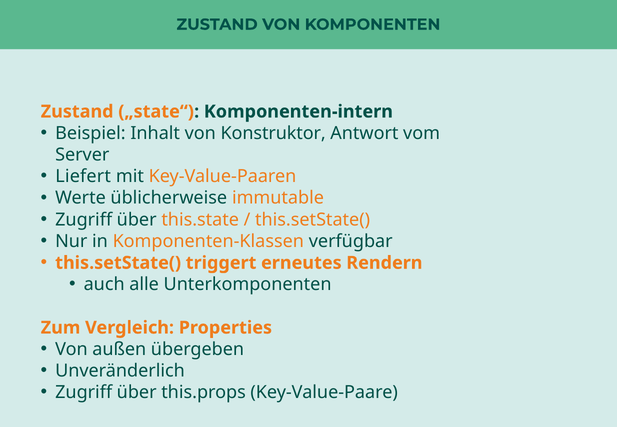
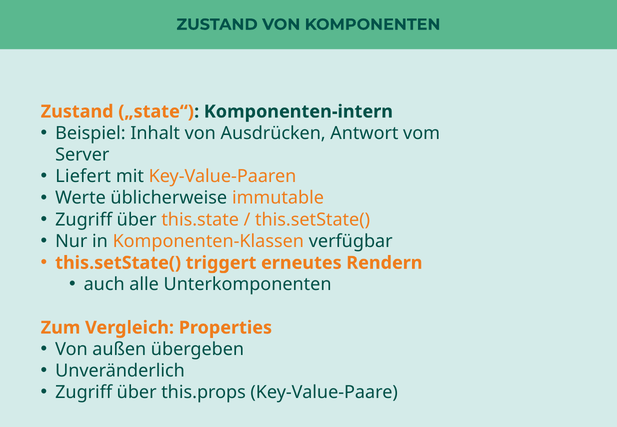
Konstruktor: Konstruktor -> Ausdrücken
